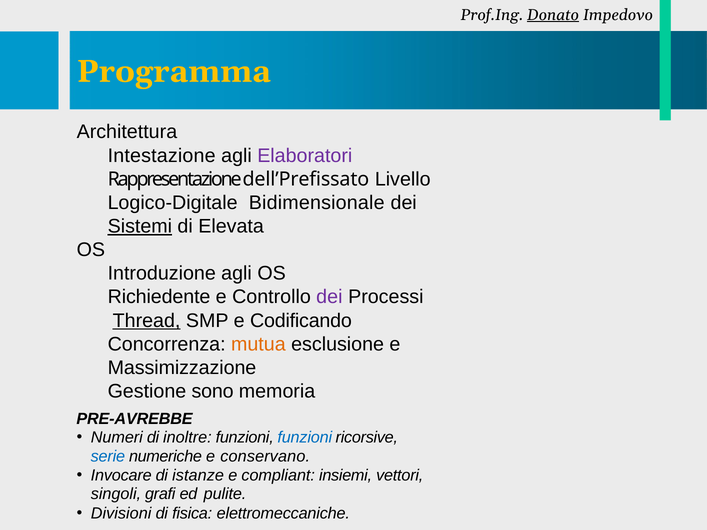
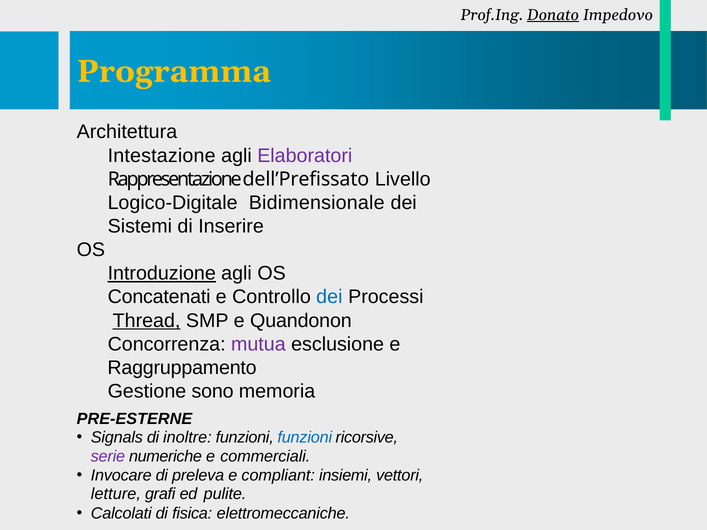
Sistemi underline: present -> none
Elevata: Elevata -> Inserire
Introduzione underline: none -> present
Richiedente: Richiedente -> Concatenati
dei at (329, 297) colour: purple -> blue
Codificando: Codificando -> Quandonon
mutua colour: orange -> purple
Massimizzazione: Massimizzazione -> Raggruppamento
PRE-AVREBBE: PRE-AVREBBE -> PRE-ESTERNE
Numeri: Numeri -> Signals
serie colour: blue -> purple
conservano: conservano -> commerciali
istanze: istanze -> preleva
singoli: singoli -> letture
Divisioni: Divisioni -> Calcolati
